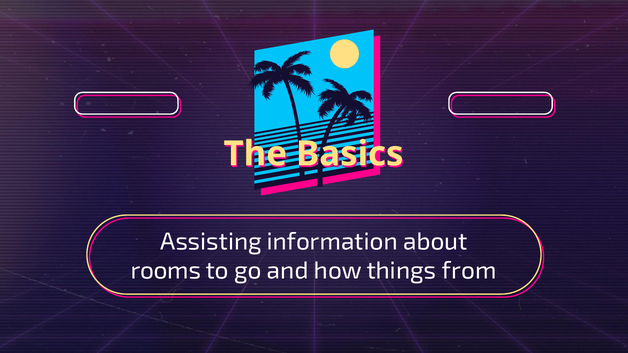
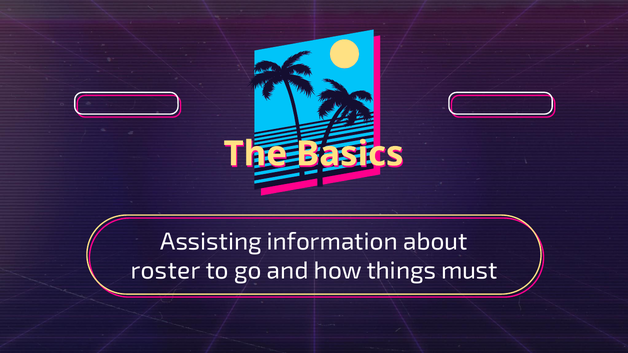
rooms: rooms -> roster
from: from -> must
